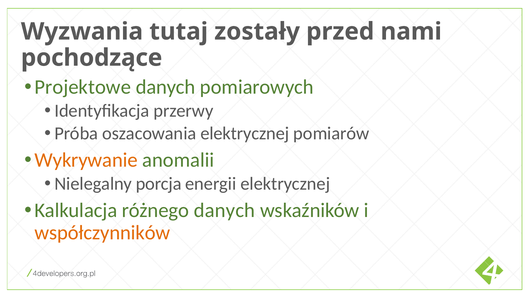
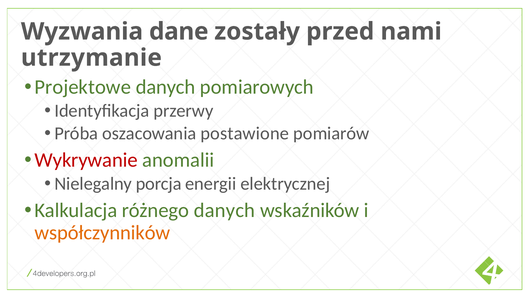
tutaj: tutaj -> dane
pochodzące: pochodzące -> utrzymanie
oszacowania elektrycznej: elektrycznej -> postawione
Wykrywanie colour: orange -> red
